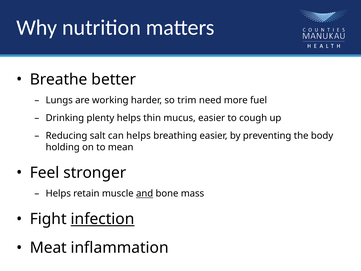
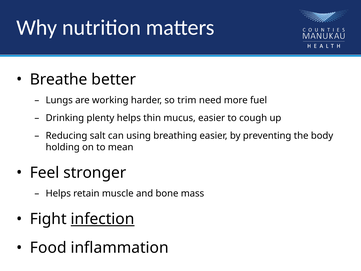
can helps: helps -> using
and underline: present -> none
Meat: Meat -> Food
